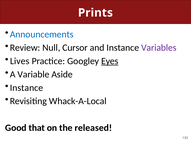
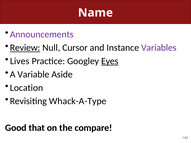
Prints: Prints -> Name
Announcements colour: blue -> purple
Review underline: none -> present
Instance at (26, 88): Instance -> Location
Whack-A-Local: Whack-A-Local -> Whack-A-Type
released: released -> compare
